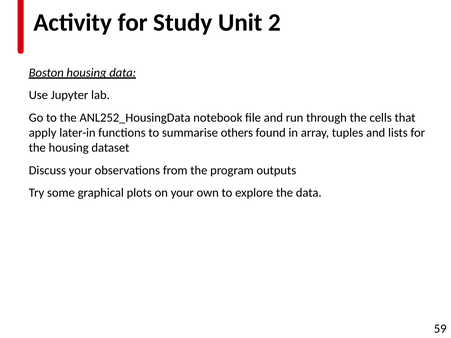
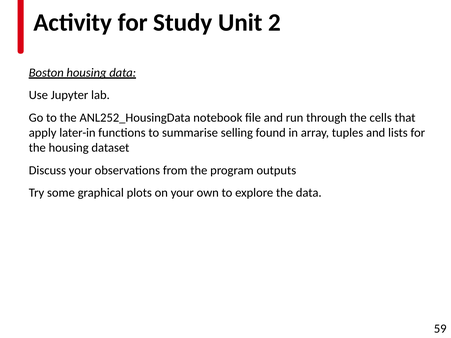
others: others -> selling
